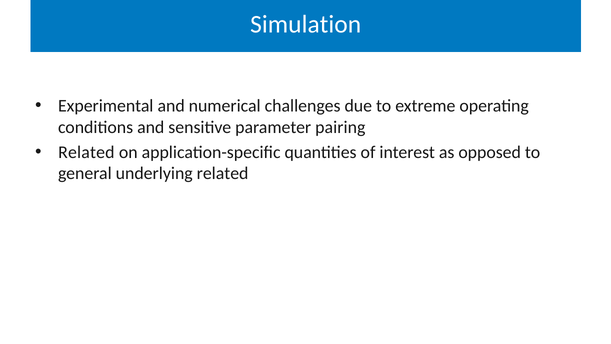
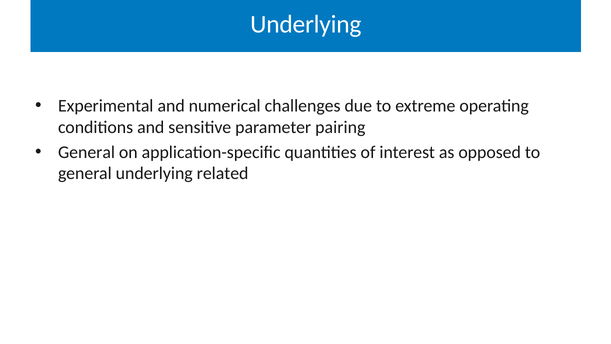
Simulation at (306, 24): Simulation -> Underlying
Related at (86, 152): Related -> General
